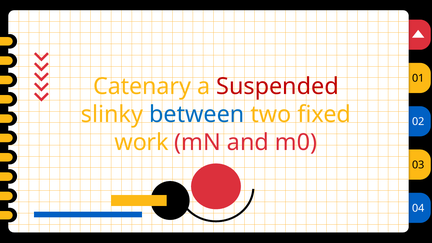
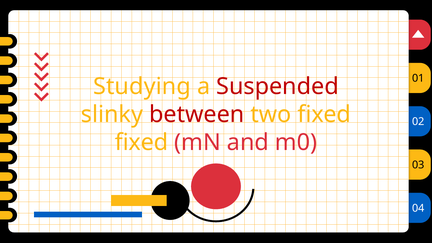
Catenary: Catenary -> Studying
between colour: blue -> red
work at (142, 142): work -> fixed
